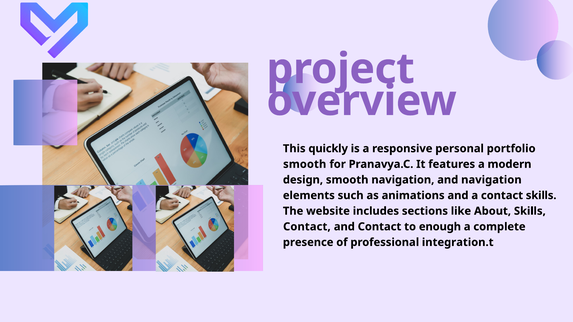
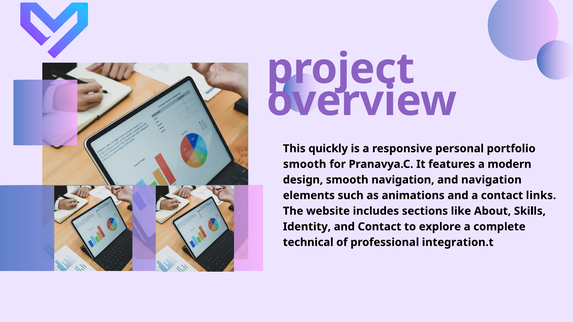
contact skills: skills -> links
Contact at (307, 227): Contact -> Identity
enough: enough -> explore
presence: presence -> technical
